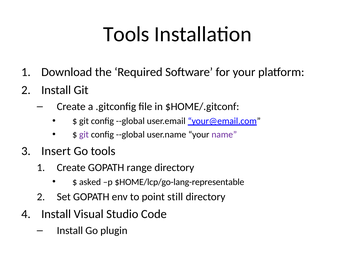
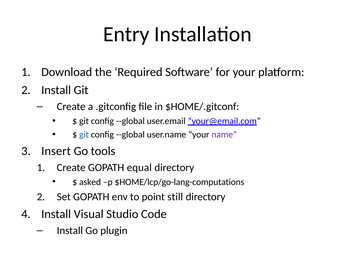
Tools at (126, 34): Tools -> Entry
git at (84, 135) colour: purple -> blue
range: range -> equal
$HOME/lcp/go-lang-representable: $HOME/lcp/go-lang-representable -> $HOME/lcp/go-lang-computations
